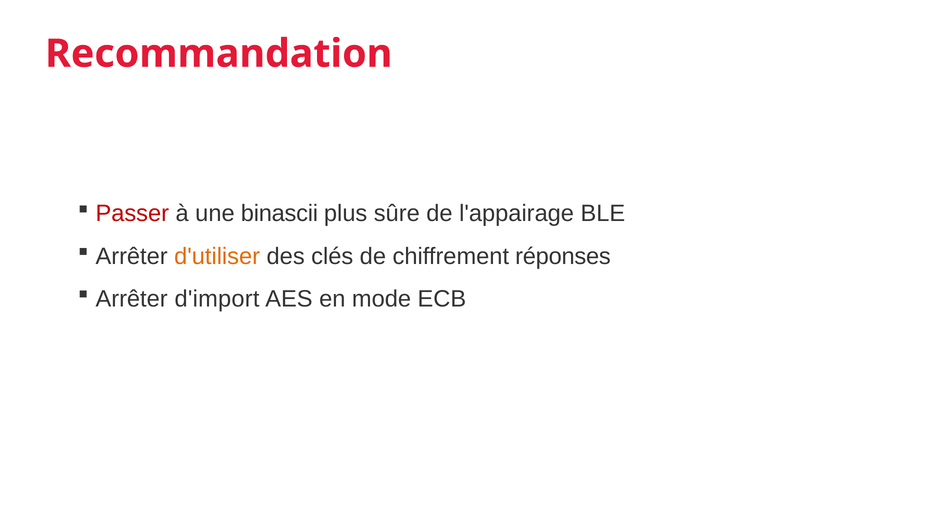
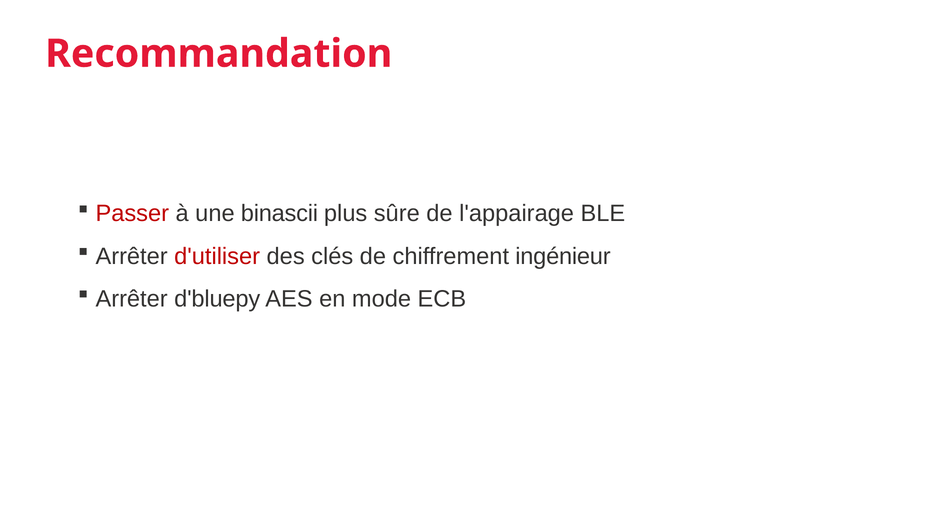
d'utiliser colour: orange -> red
réponses: réponses -> ingénieur
d'import: d'import -> d'bluepy
